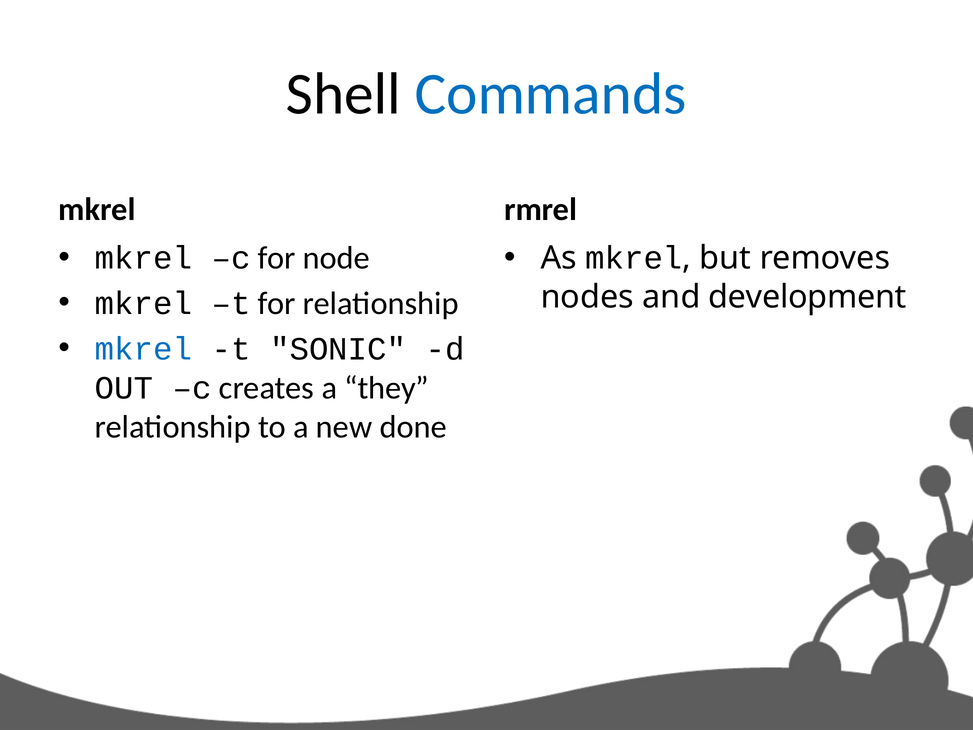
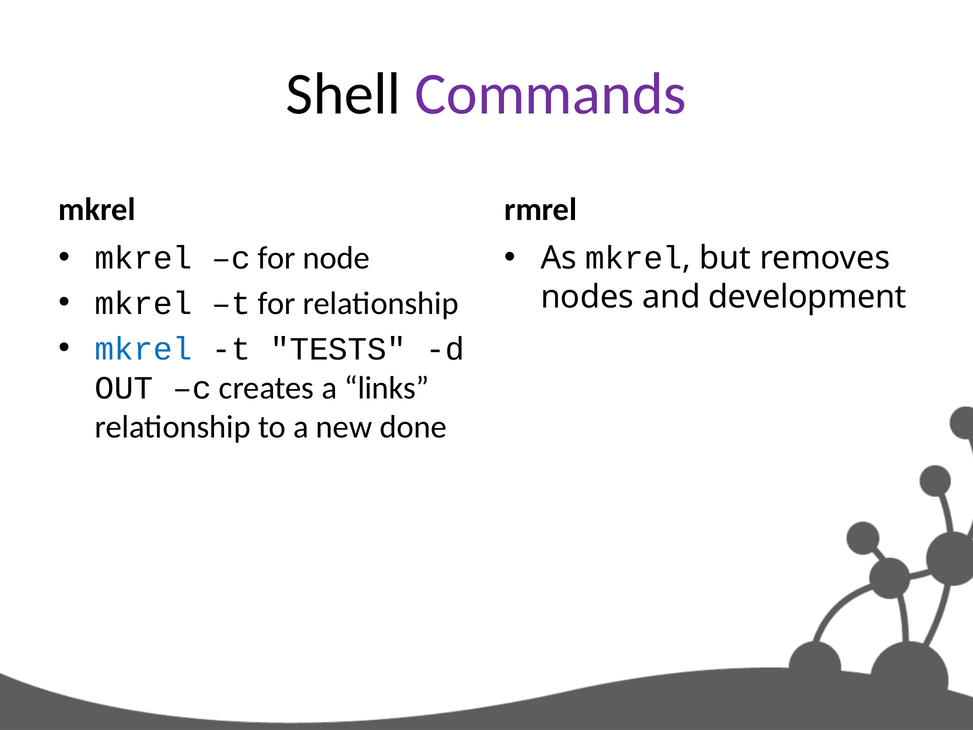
Commands colour: blue -> purple
SONIC: SONIC -> TESTS
they: they -> links
